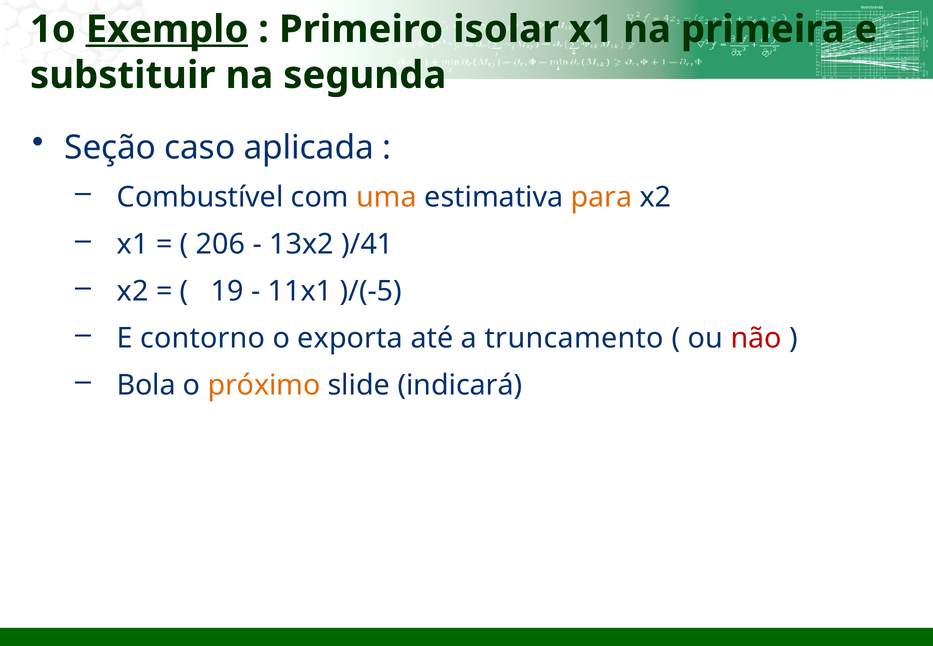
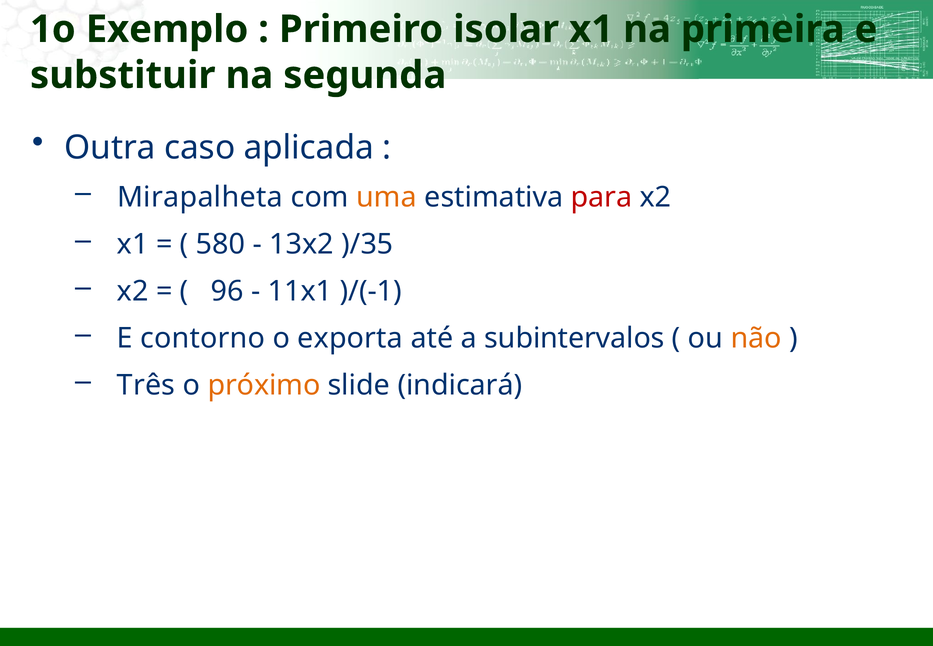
Exemplo underline: present -> none
Seção: Seção -> Outra
Combustível: Combustível -> Mirapalheta
para colour: orange -> red
206: 206 -> 580
)/41: )/41 -> )/35
19: 19 -> 96
)/(-5: )/(-5 -> )/(-1
truncamento: truncamento -> subintervalos
não colour: red -> orange
Bola: Bola -> Três
